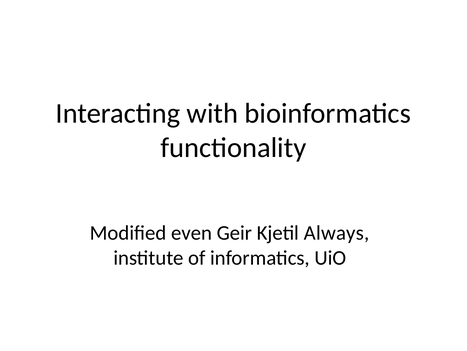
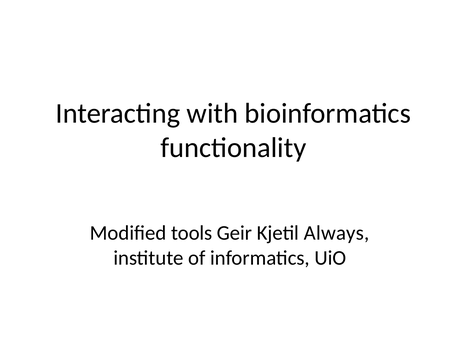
even: even -> tools
